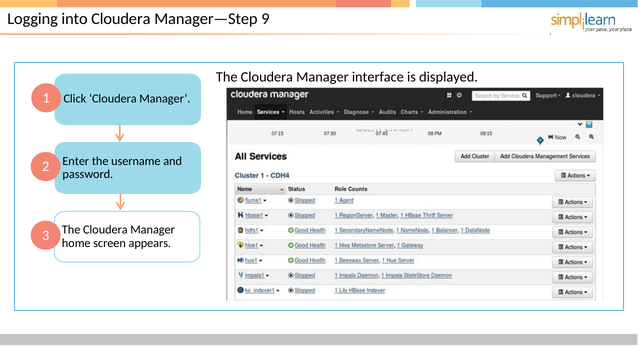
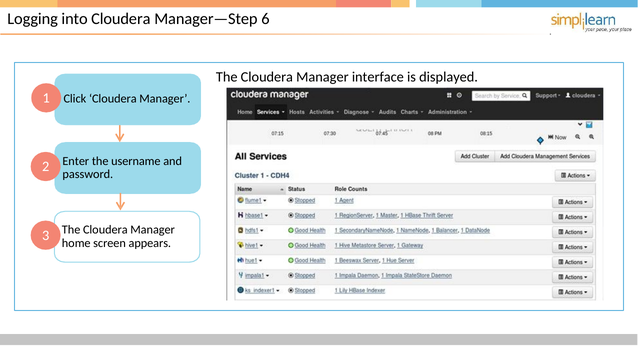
9: 9 -> 6
